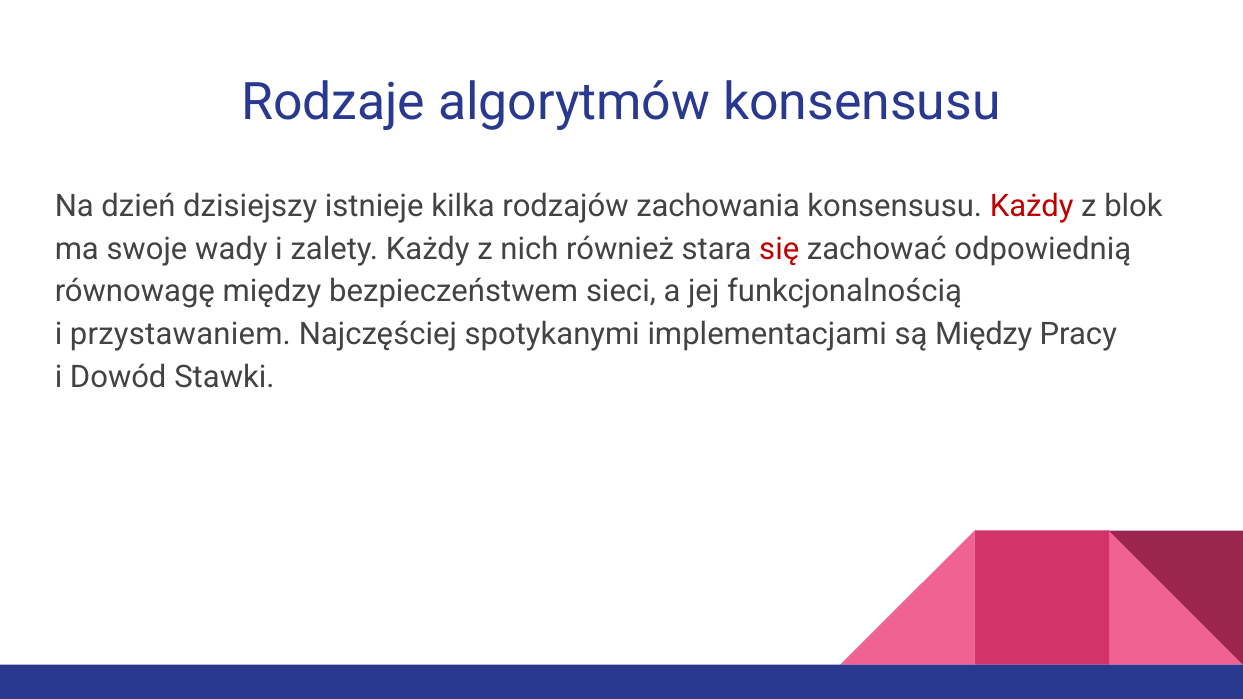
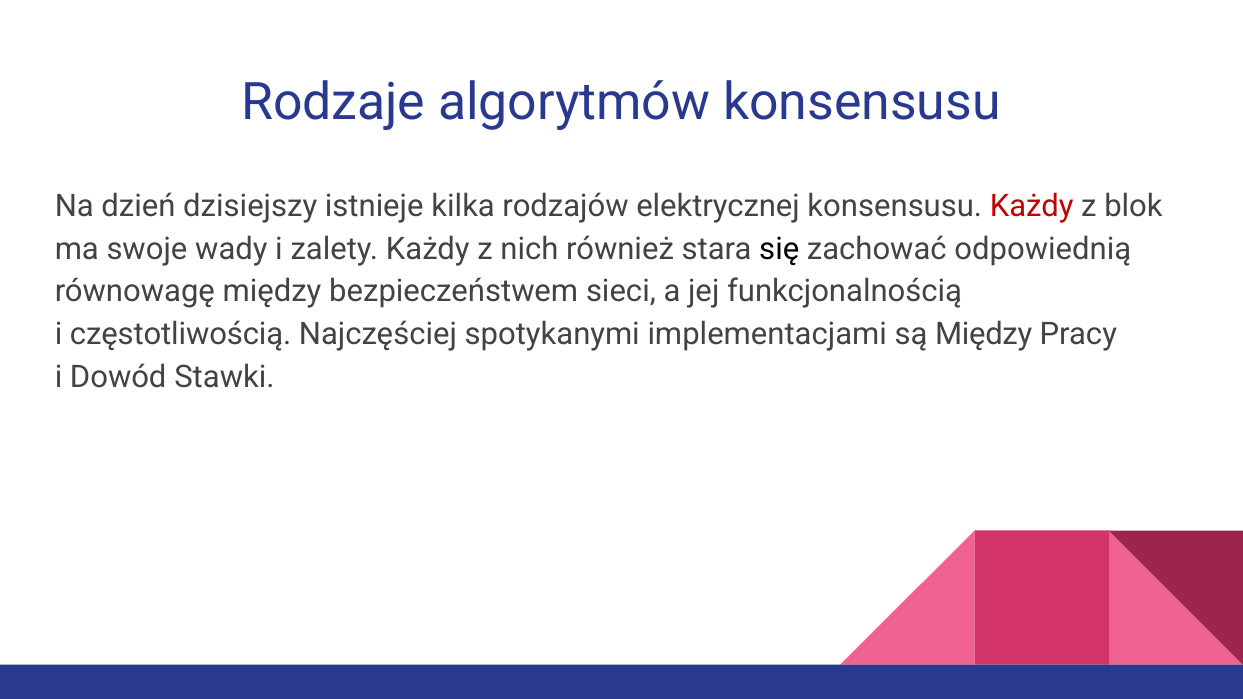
zachowania: zachowania -> elektrycznej
się colour: red -> black
przystawaniem: przystawaniem -> częstotliwością
